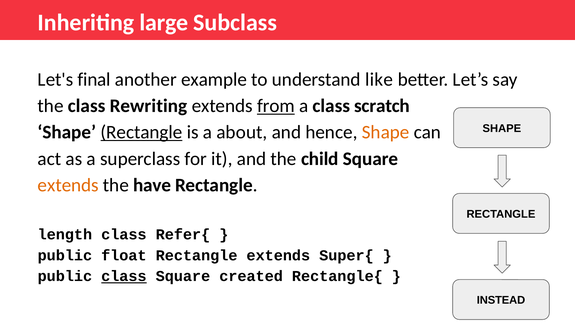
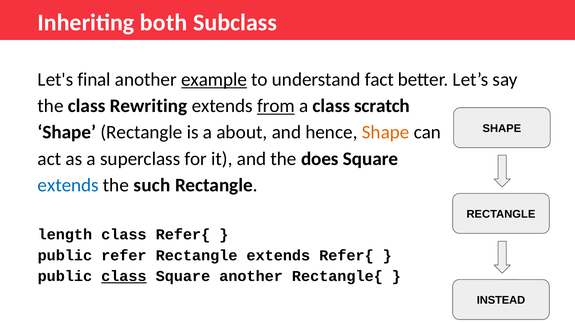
large: large -> both
example underline: none -> present
like: like -> fact
Rectangle at (141, 133) underline: present -> none
child: child -> does
extends at (68, 185) colour: orange -> blue
have: have -> such
float: float -> refer
extends Super{: Super{ -> Refer{
Square created: created -> another
